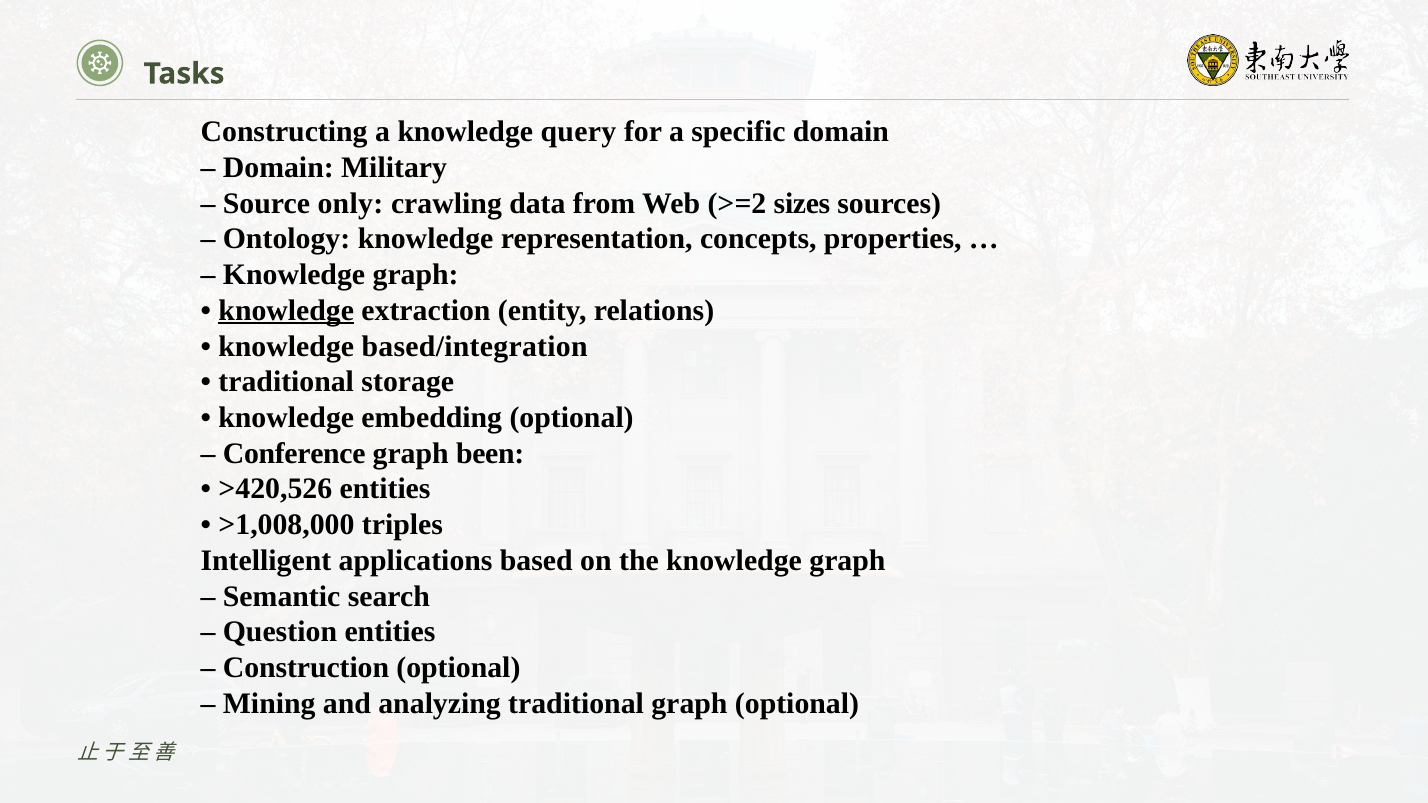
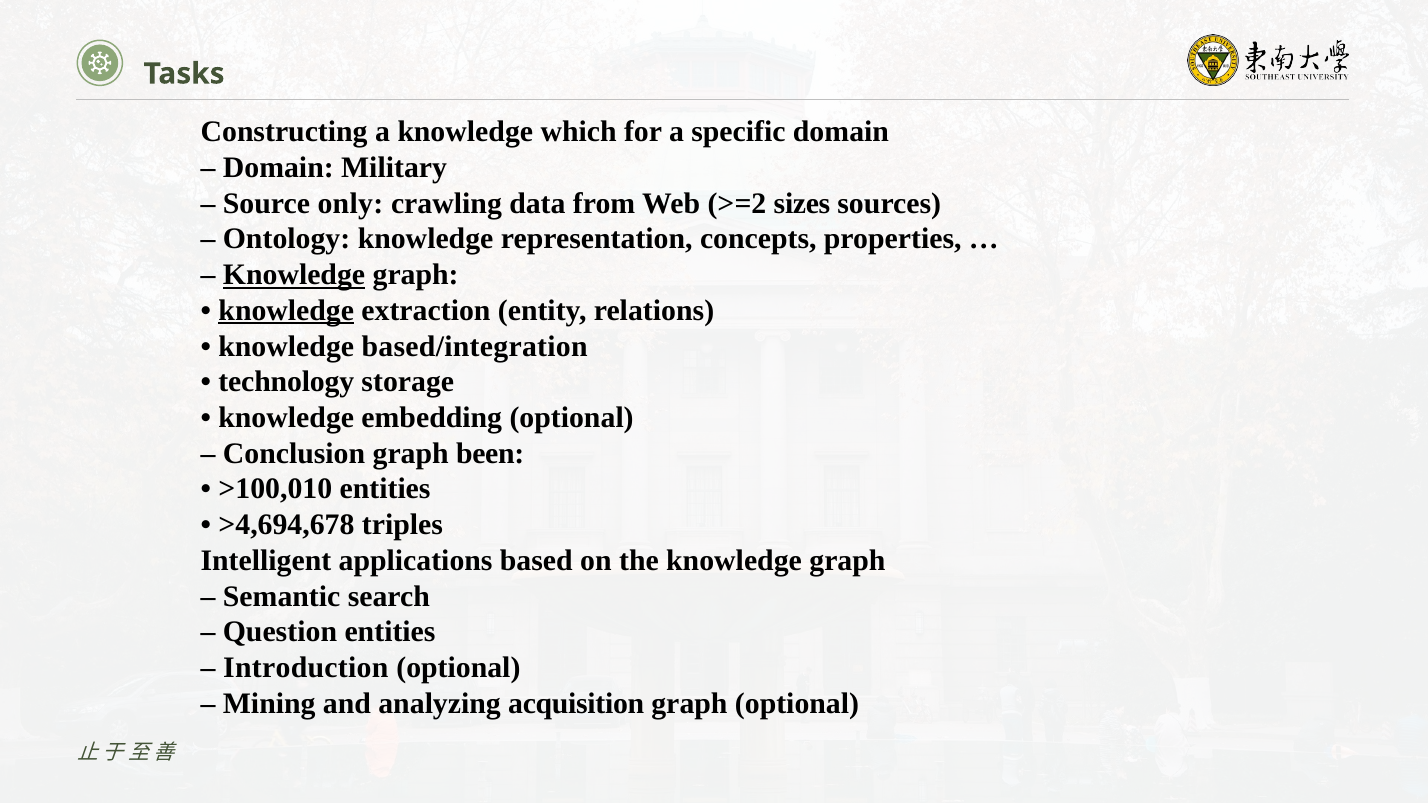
query: query -> which
Knowledge at (294, 275) underline: none -> present
traditional at (286, 382): traditional -> technology
Conference: Conference -> Conclusion
>420,526: >420,526 -> >100,010
>1,008,000: >1,008,000 -> >4,694,678
Construction: Construction -> Introduction
analyzing traditional: traditional -> acquisition
